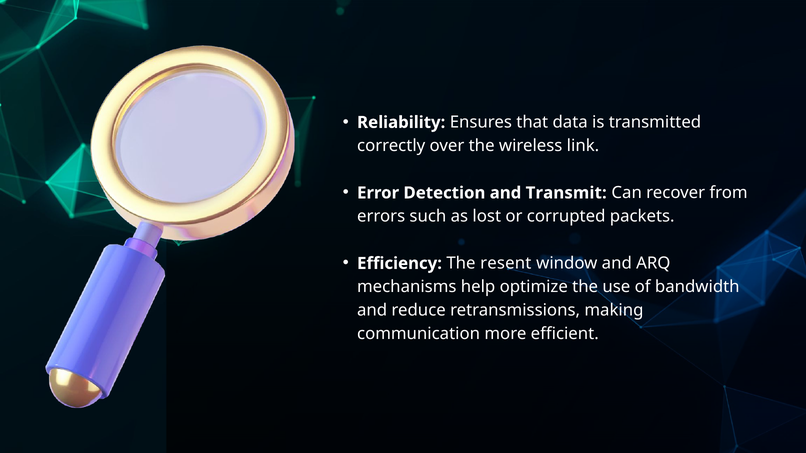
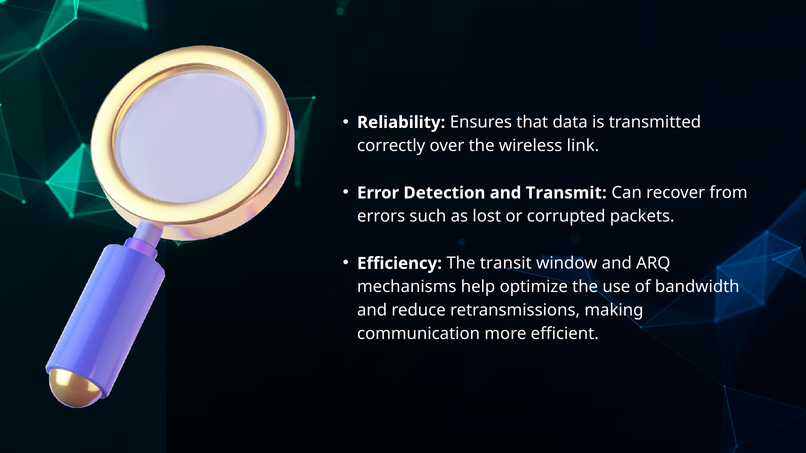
resent: resent -> transit
